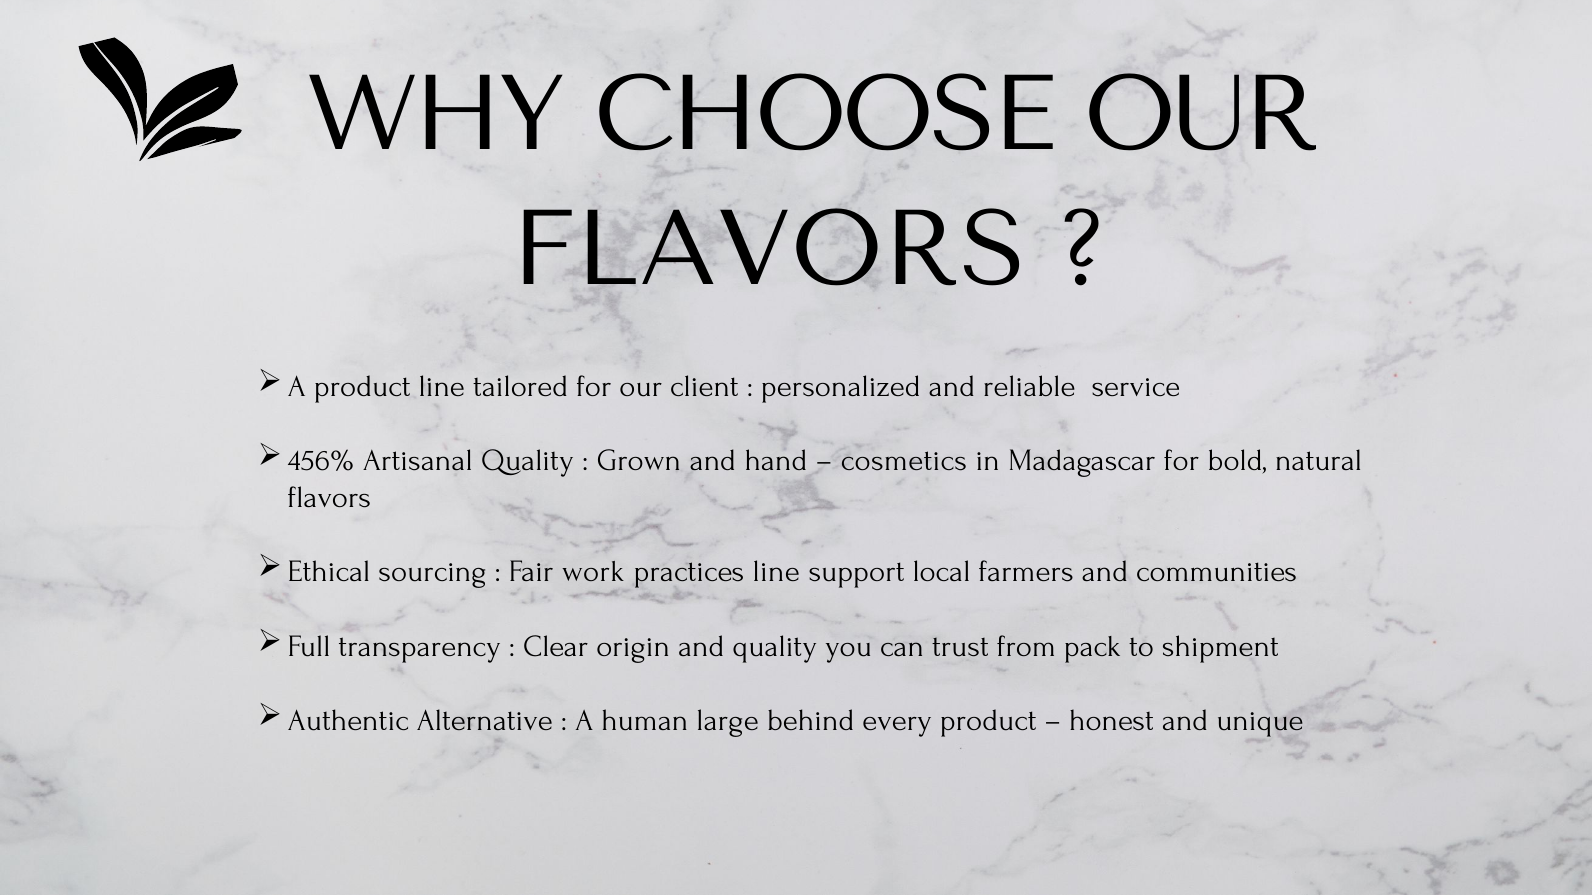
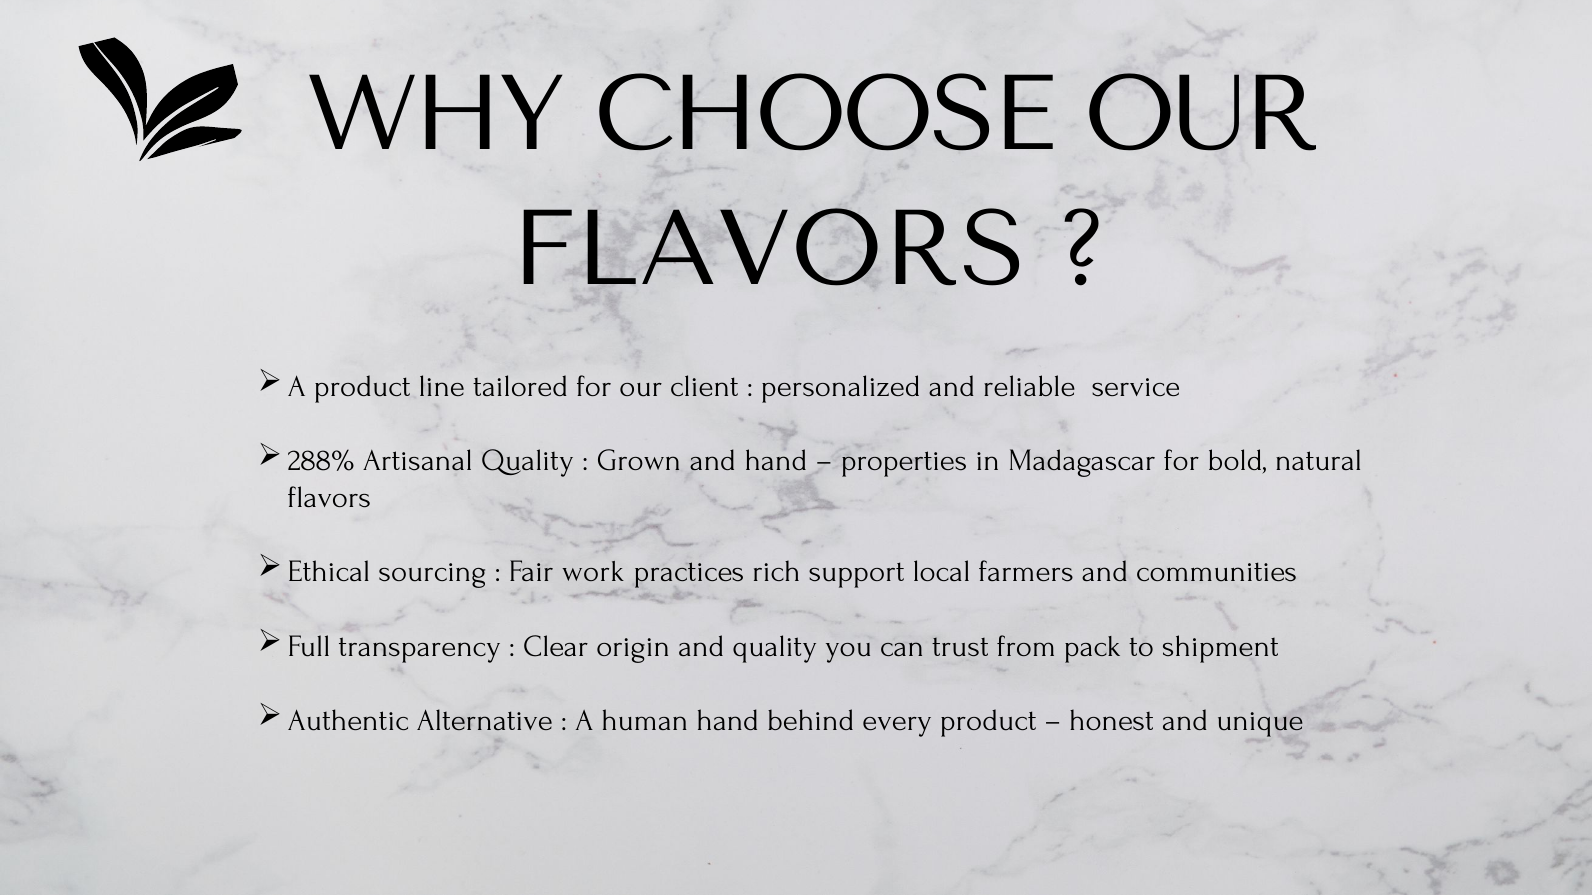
456%: 456% -> 288%
cosmetics: cosmetics -> properties
practices line: line -> rich
human large: large -> hand
